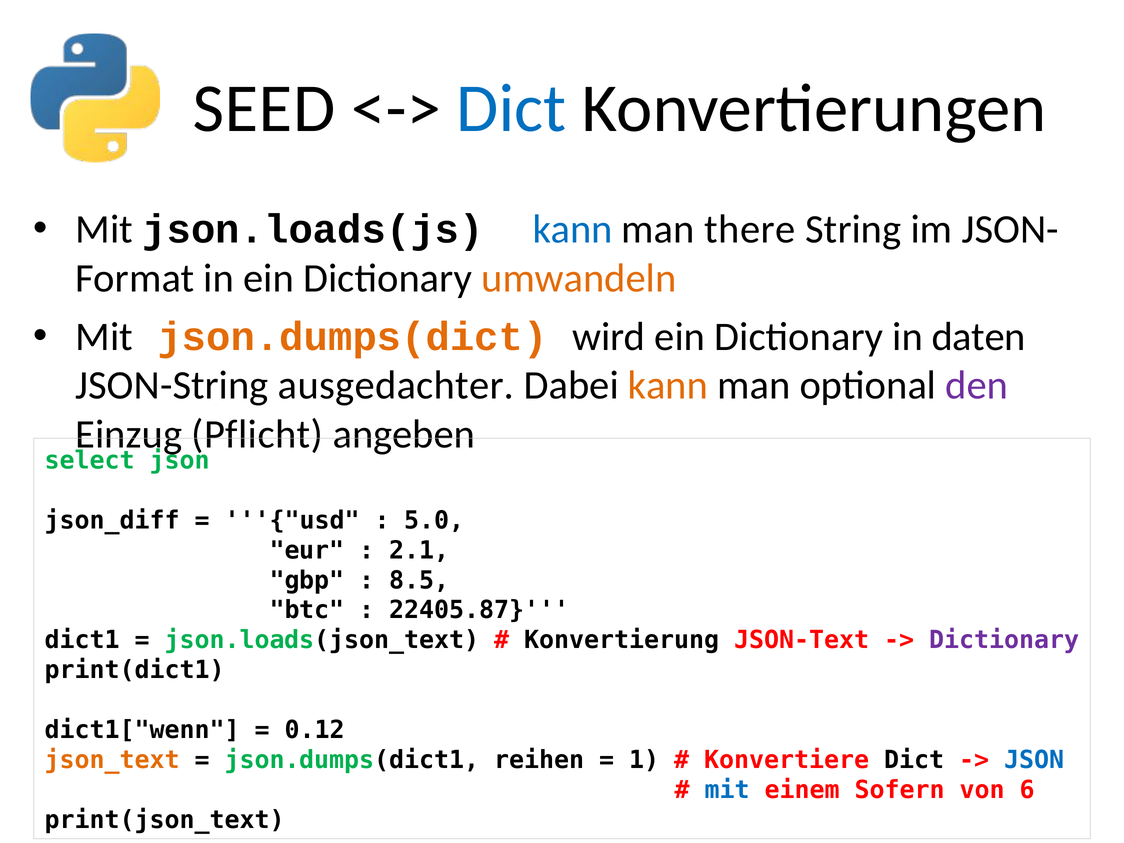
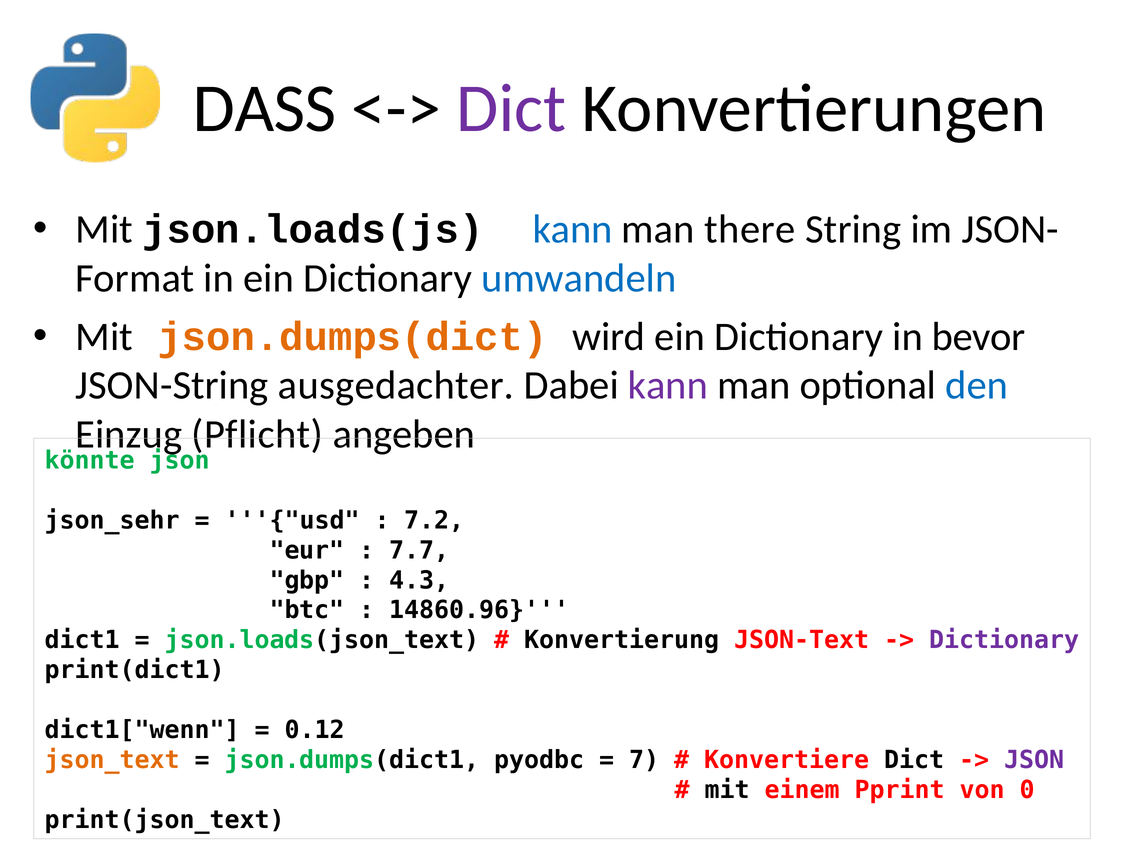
SEED: SEED -> DASS
Dict at (511, 109) colour: blue -> purple
umwandeln colour: orange -> blue
daten: daten -> bevor
kann at (668, 386) colour: orange -> purple
den colour: purple -> blue
select: select -> könnte
json_diff: json_diff -> json_sehr
5.0: 5.0 -> 7.2
2.1: 2.1 -> 7.7
8.5: 8.5 -> 4.3
22405.87: 22405.87 -> 14860.96
reihen: reihen -> pyodbc
1: 1 -> 7
JSON at (1034, 760) colour: blue -> purple
mit at (727, 790) colour: blue -> black
Sofern: Sofern -> Pprint
6: 6 -> 0
